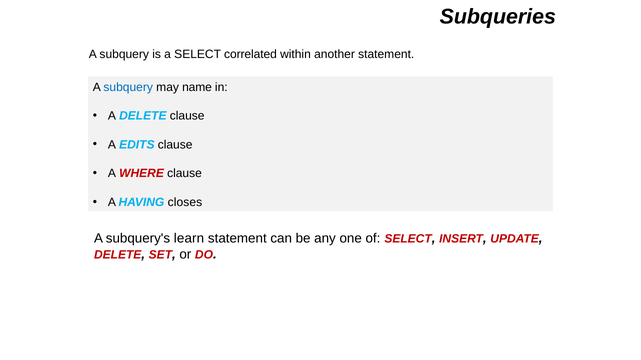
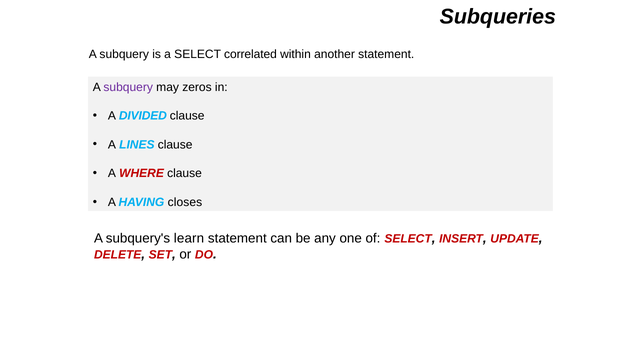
subquery at (128, 87) colour: blue -> purple
name: name -> zeros
A DELETE: DELETE -> DIVIDED
EDITS: EDITS -> LINES
